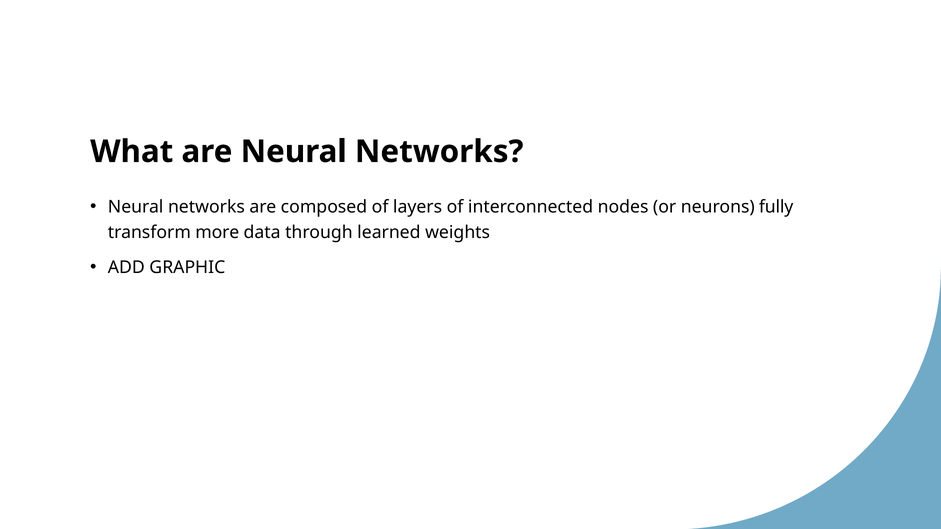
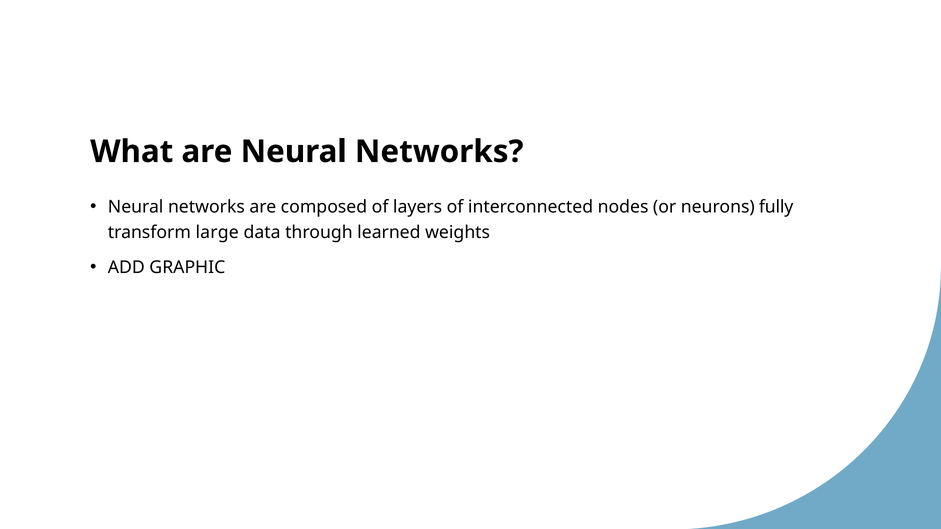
more: more -> large
